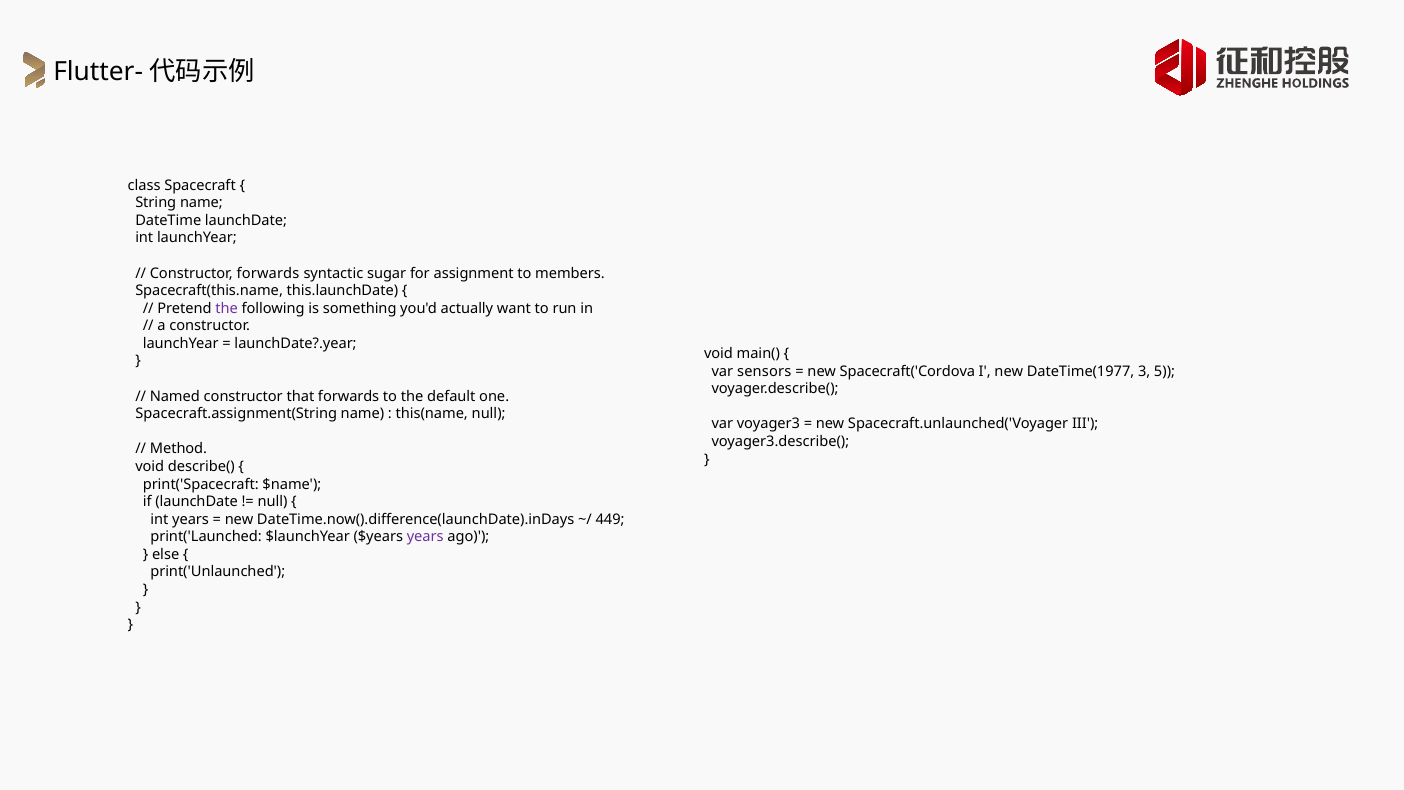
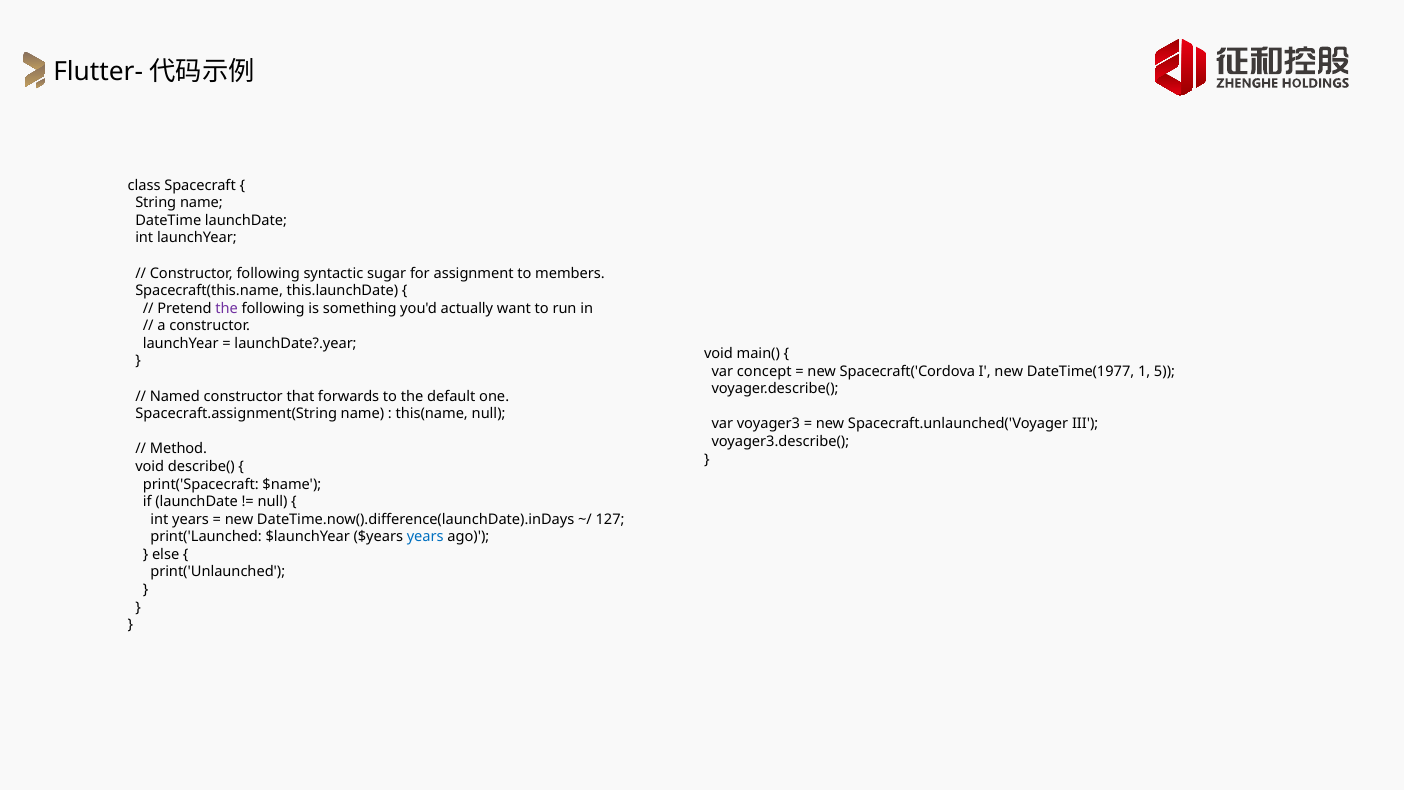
Constructor forwards: forwards -> following
sensors: sensors -> concept
3: 3 -> 1
449: 449 -> 127
years at (425, 537) colour: purple -> blue
